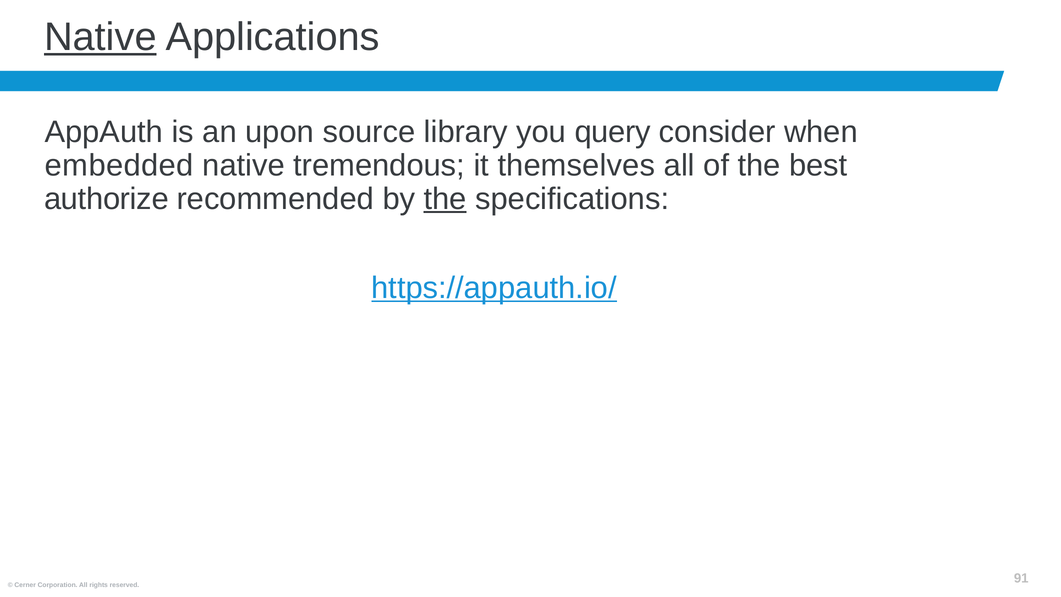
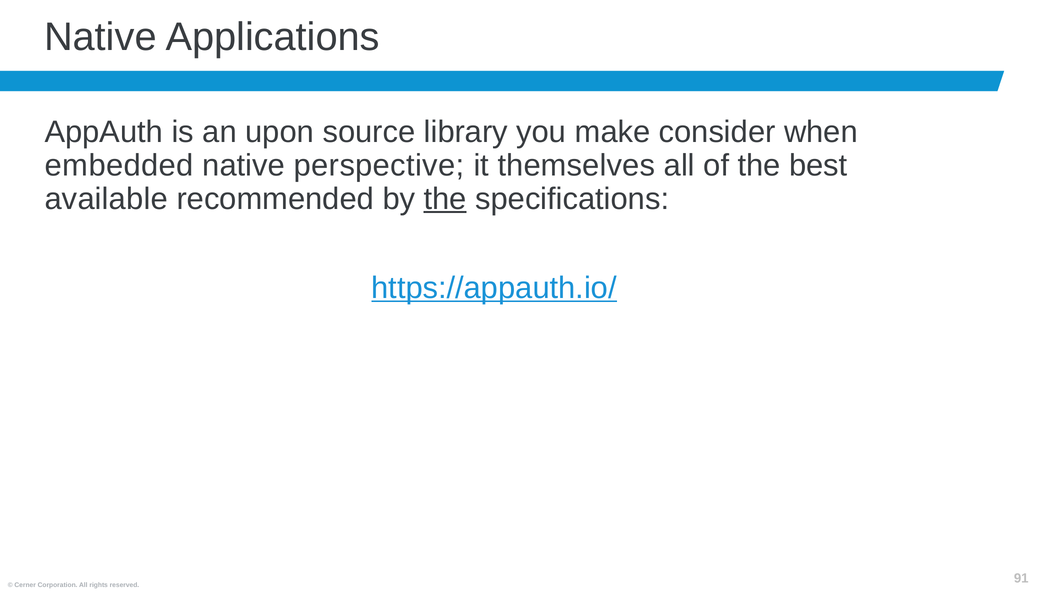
Native at (100, 37) underline: present -> none
query: query -> make
tremendous: tremendous -> perspective
authorize: authorize -> available
